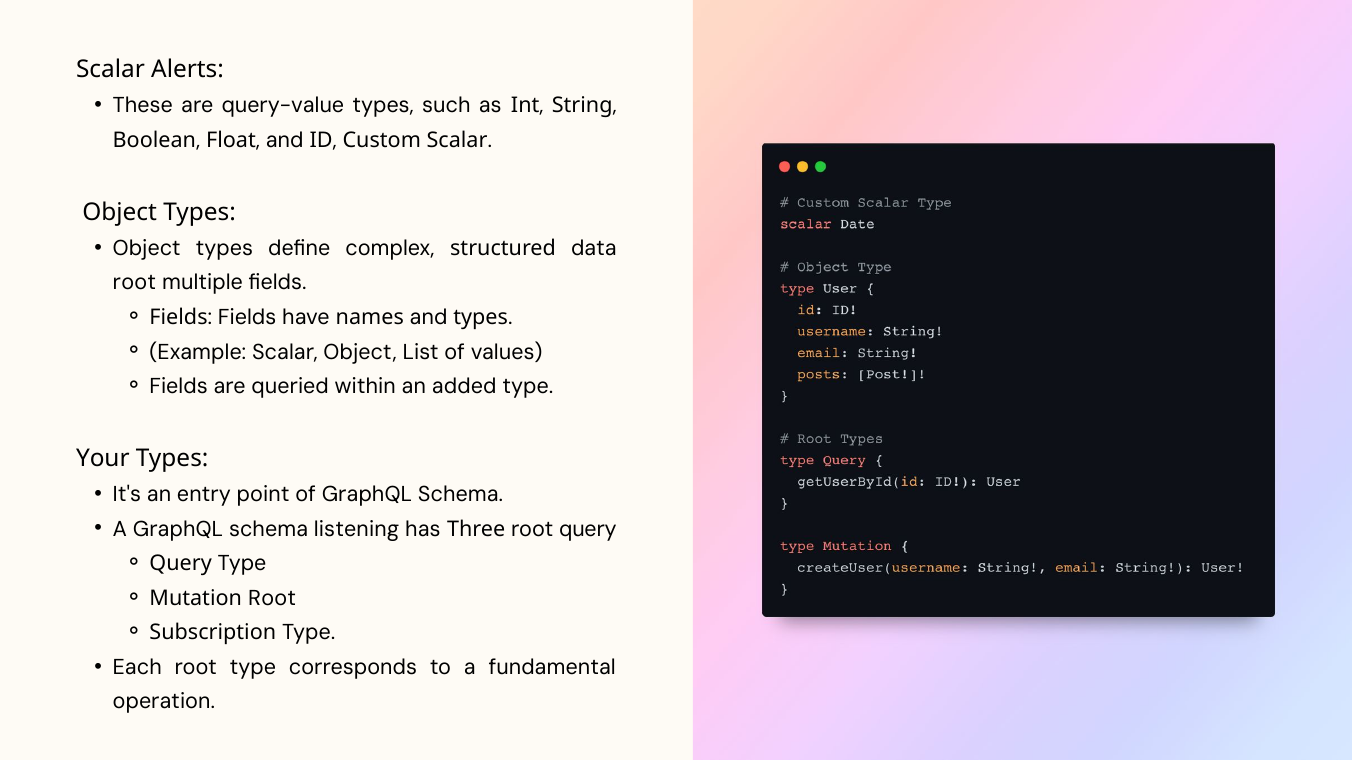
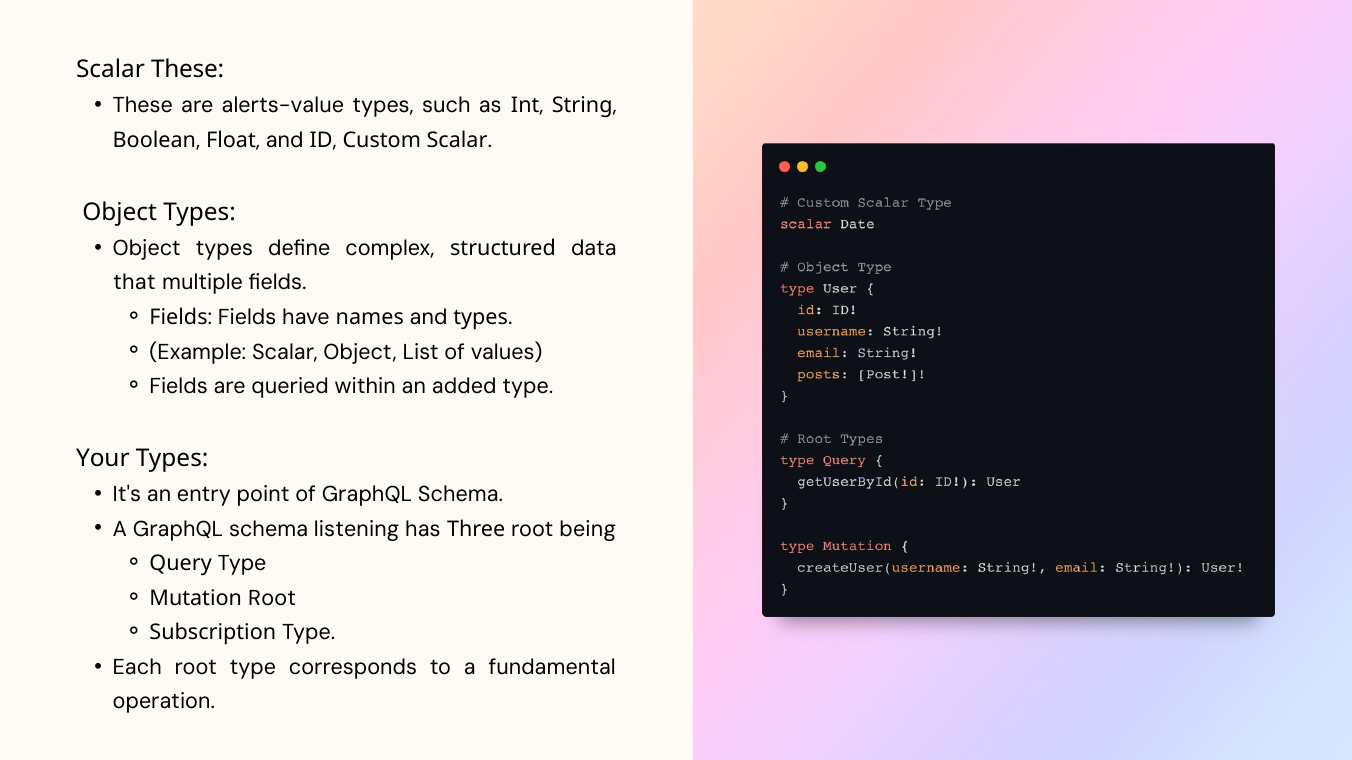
Scalar Alerts: Alerts -> These
query-value: query-value -> alerts-value
root at (134, 283): root -> that
root query: query -> being
